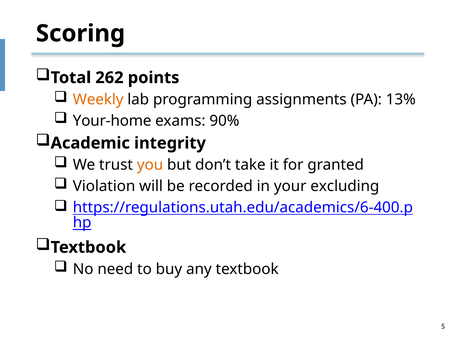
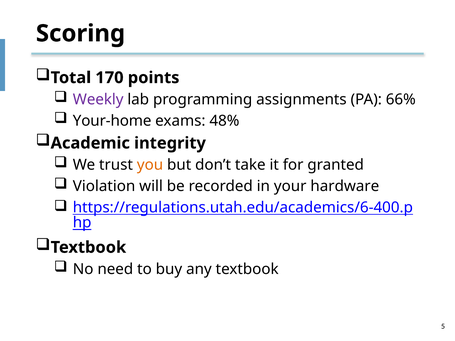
262: 262 -> 170
Weekly colour: orange -> purple
13%: 13% -> 66%
90%: 90% -> 48%
excluding: excluding -> hardware
